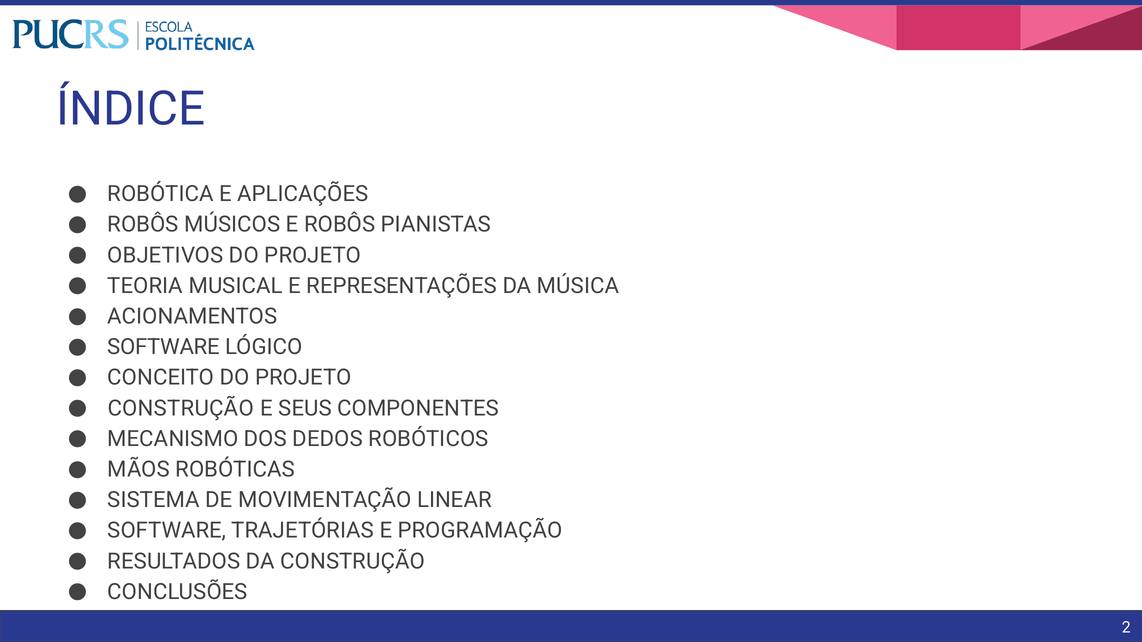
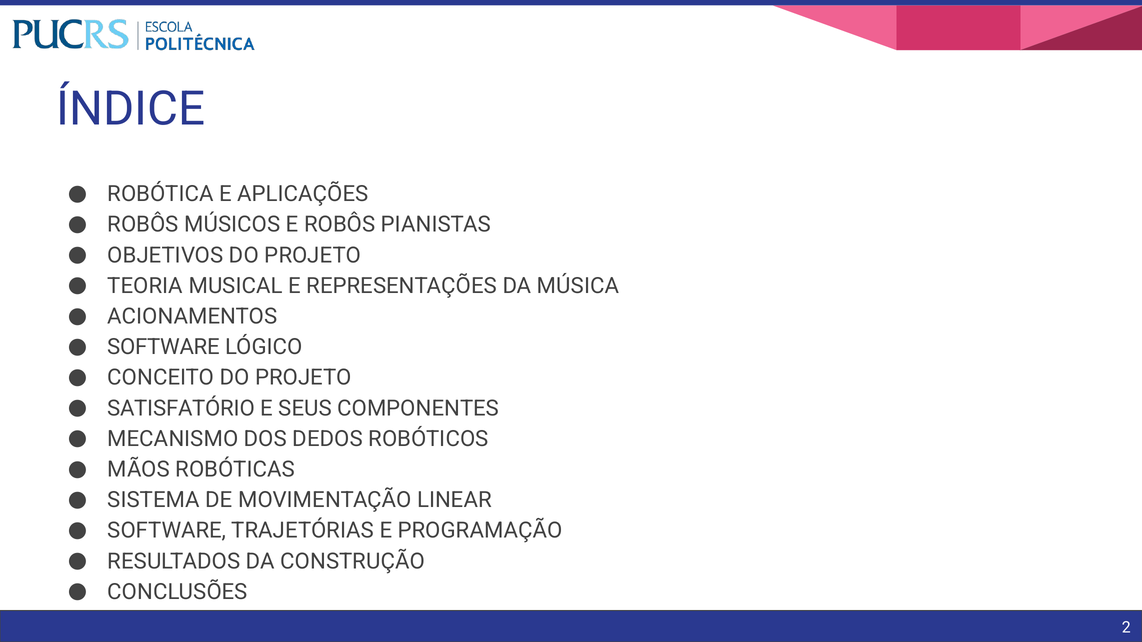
CONSTRUÇÃO at (181, 409): CONSTRUÇÃO -> SATISFATÓRIO
